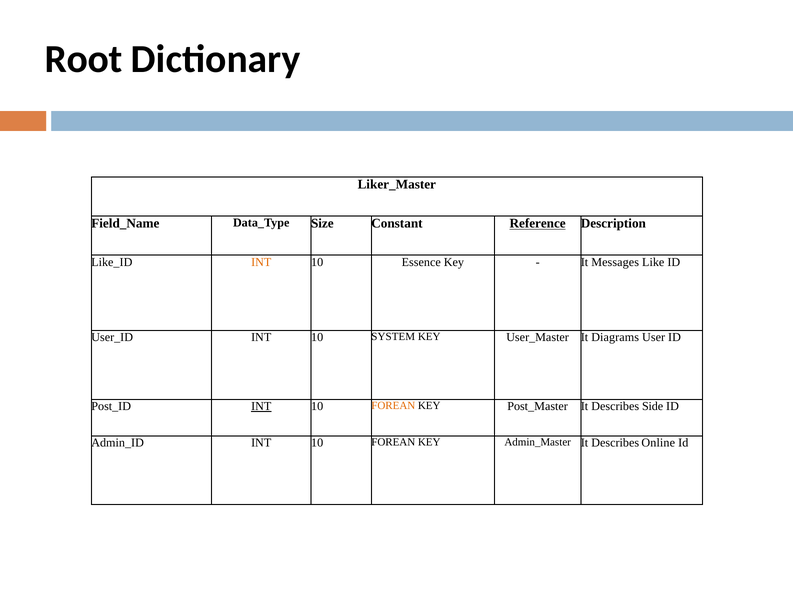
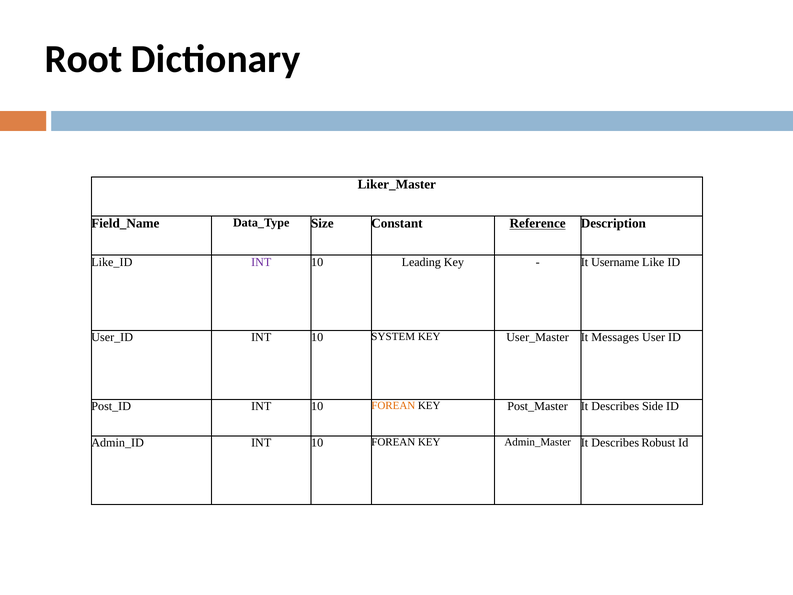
INT at (261, 262) colour: orange -> purple
Essence: Essence -> Leading
Messages: Messages -> Username
Diagrams: Diagrams -> Messages
INT at (261, 406) underline: present -> none
Online: Online -> Robust
